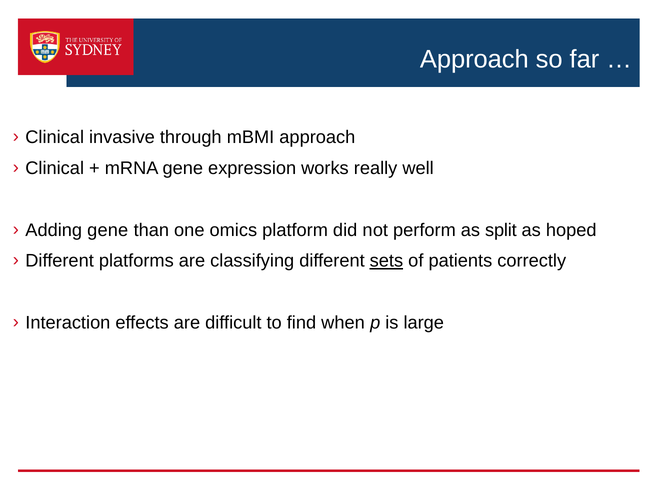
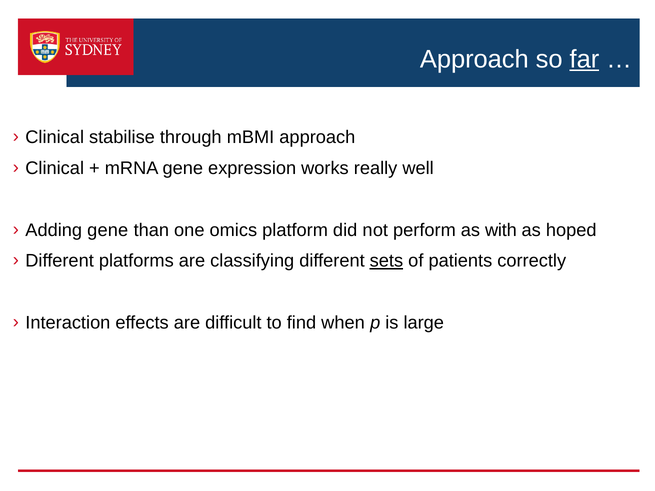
far underline: none -> present
invasive: invasive -> stabilise
split: split -> with
